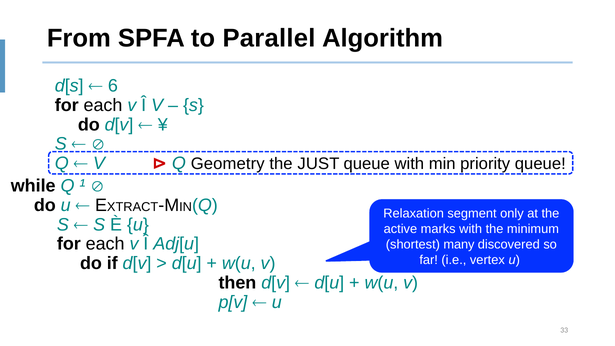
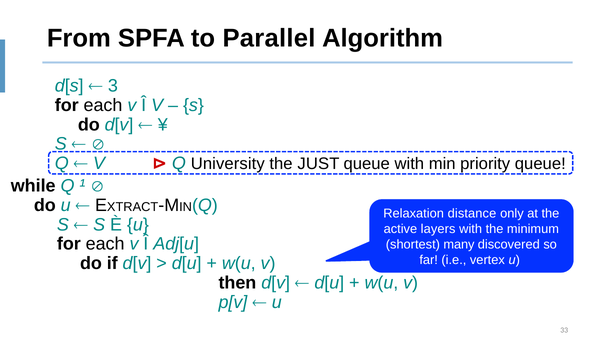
6: 6 -> 3
Geometry: Geometry -> University
segment: segment -> distance
marks: marks -> layers
